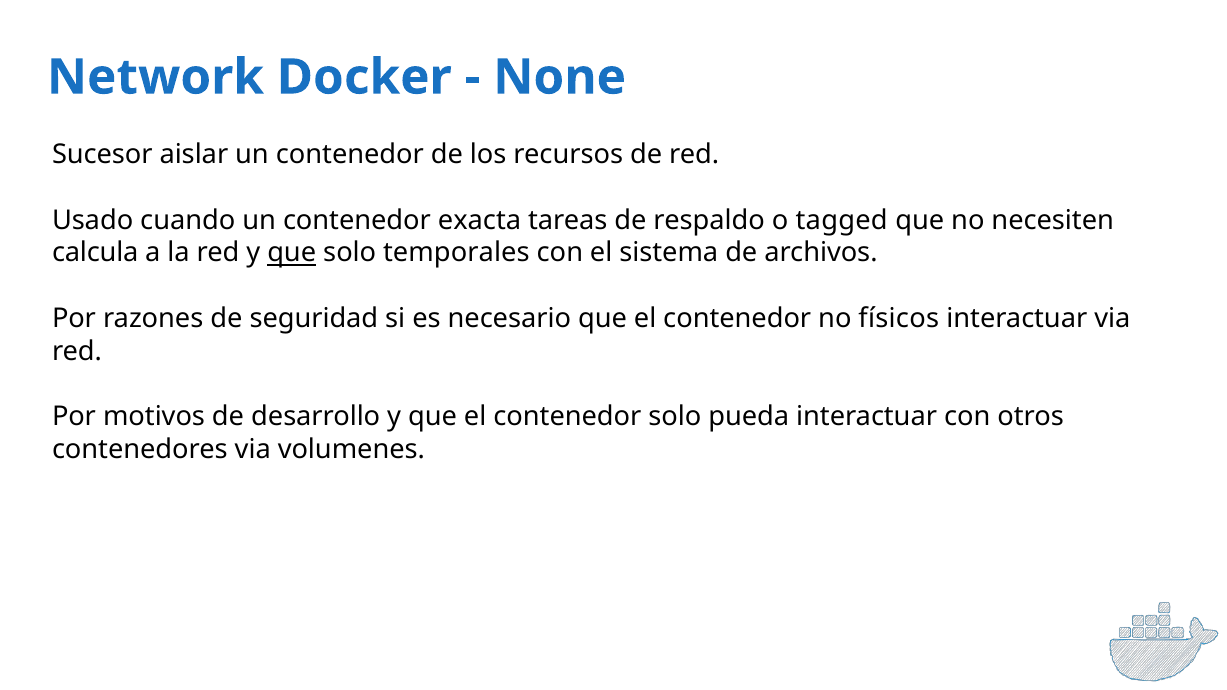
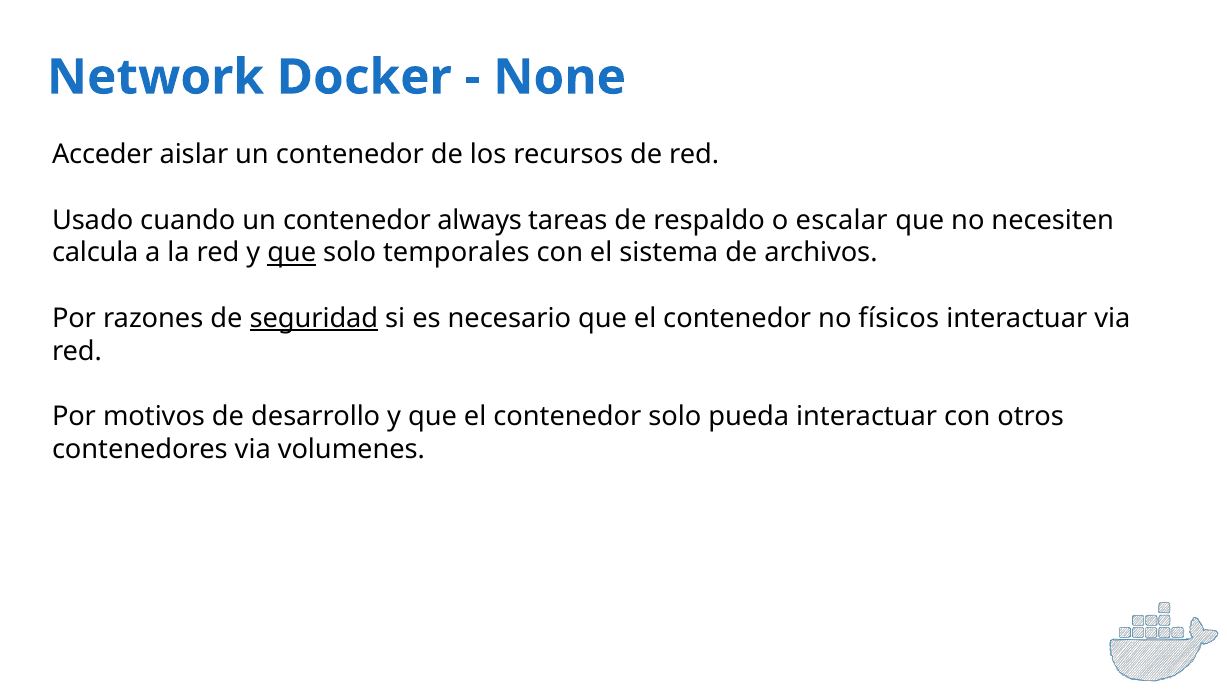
Sucesor: Sucesor -> Acceder
exacta: exacta -> always
tagged: tagged -> escalar
seguridad underline: none -> present
